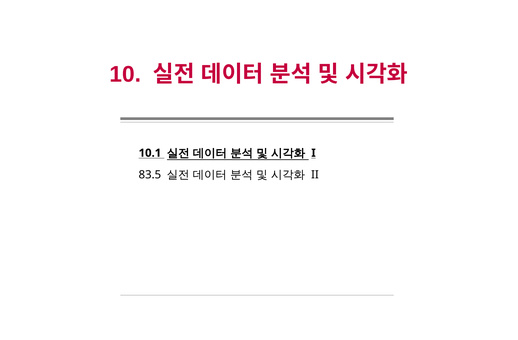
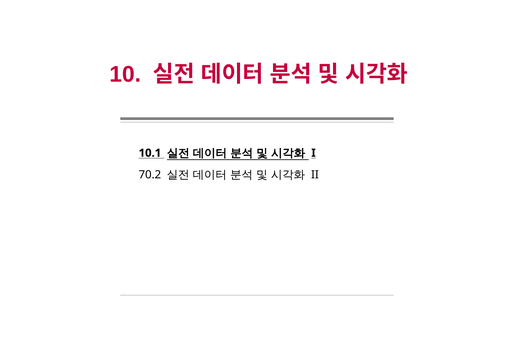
83.5: 83.5 -> 70.2
